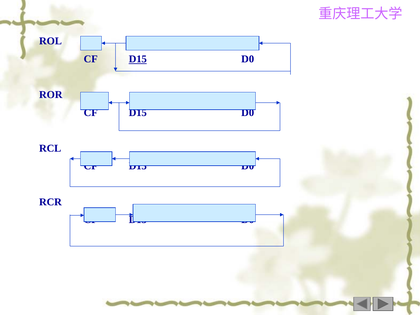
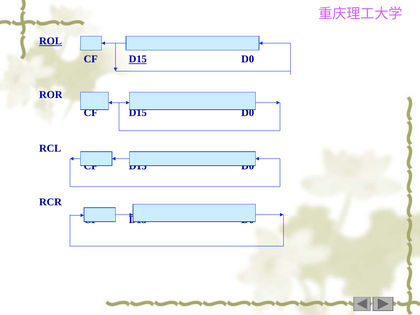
ROL underline: none -> present
